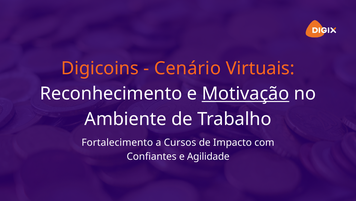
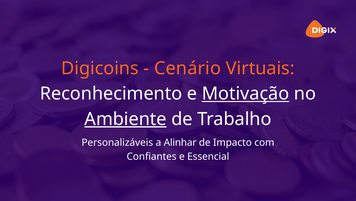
Ambiente underline: none -> present
Fortalecimento: Fortalecimento -> Personalizáveis
Cursos: Cursos -> Alinhar
Agilidade: Agilidade -> Essencial
